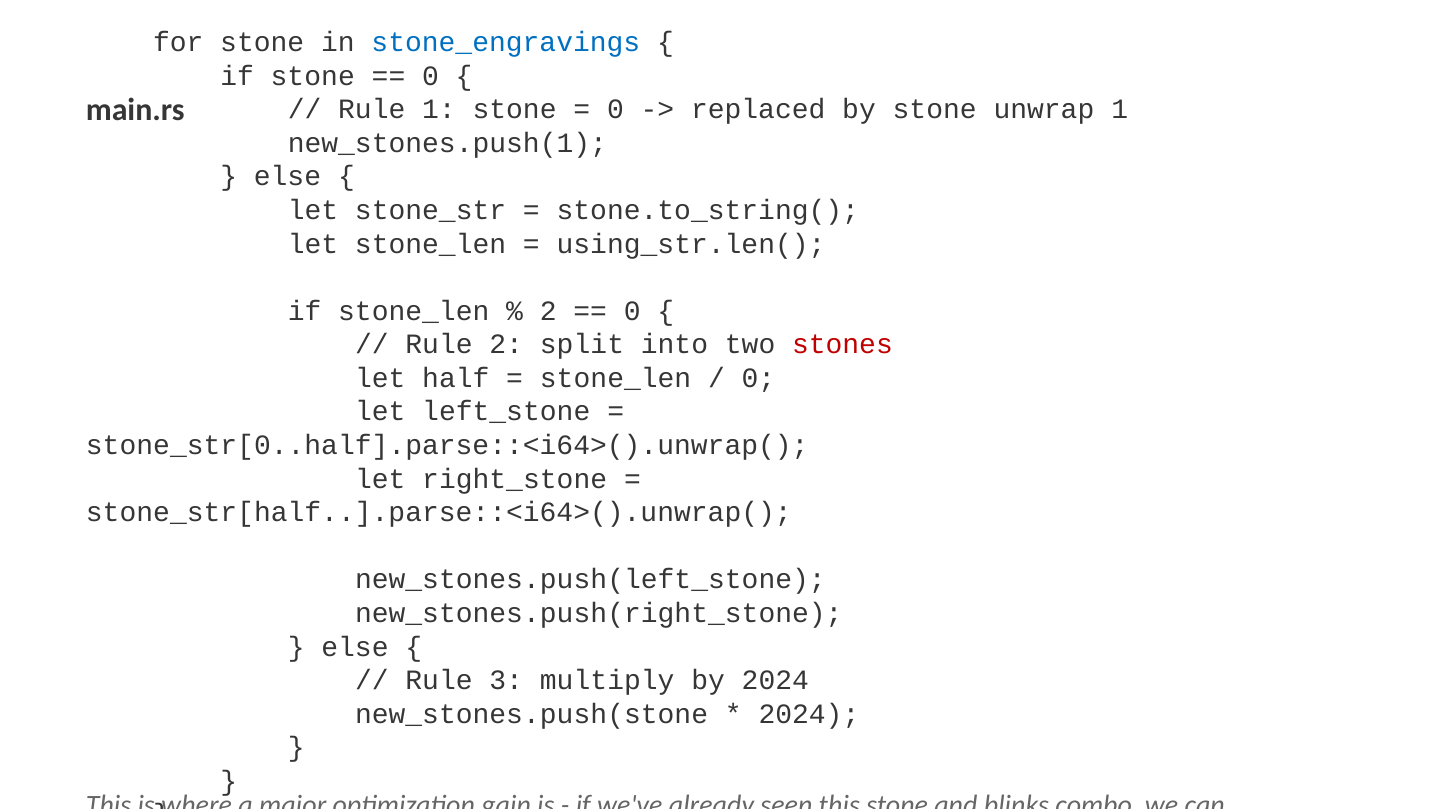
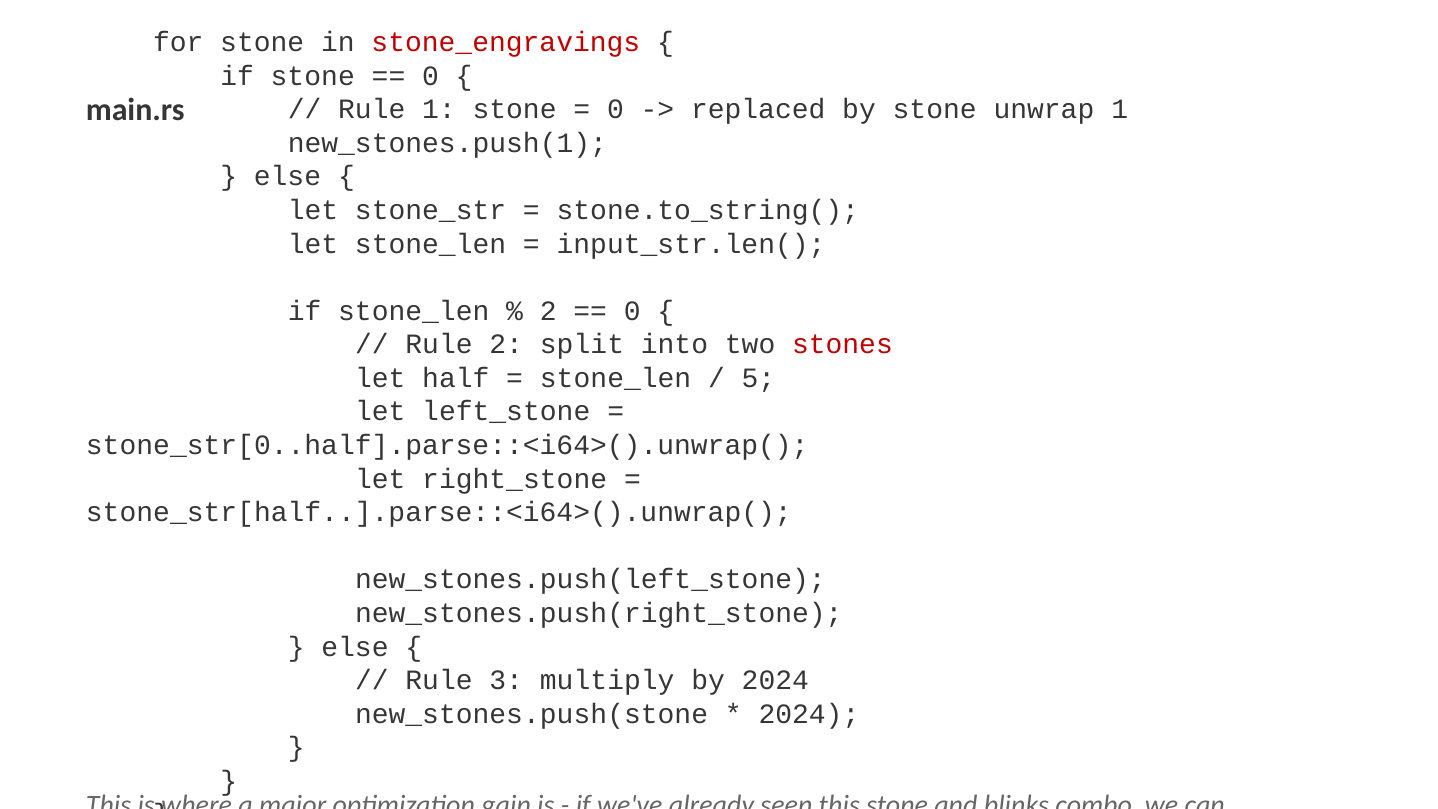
stone_engravings at (506, 42) colour: blue -> red
using_str.len(: using_str.len( -> input_str.len(
0 at (758, 378): 0 -> 5
